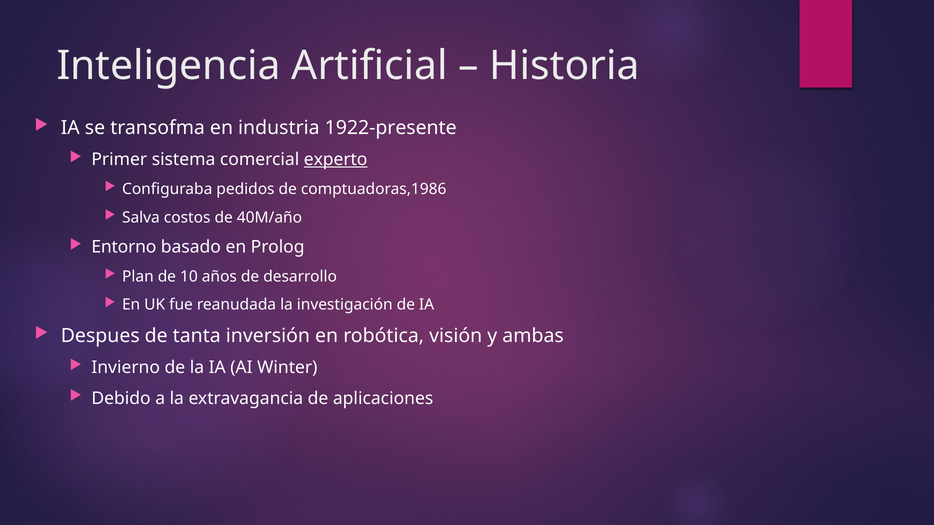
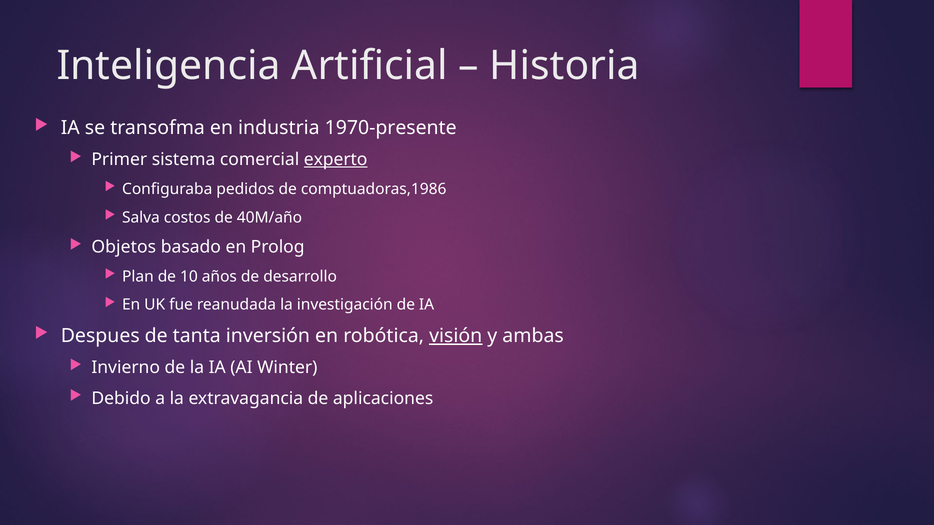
1922-presente: 1922-presente -> 1970-presente
Entorno: Entorno -> Objetos
visión underline: none -> present
